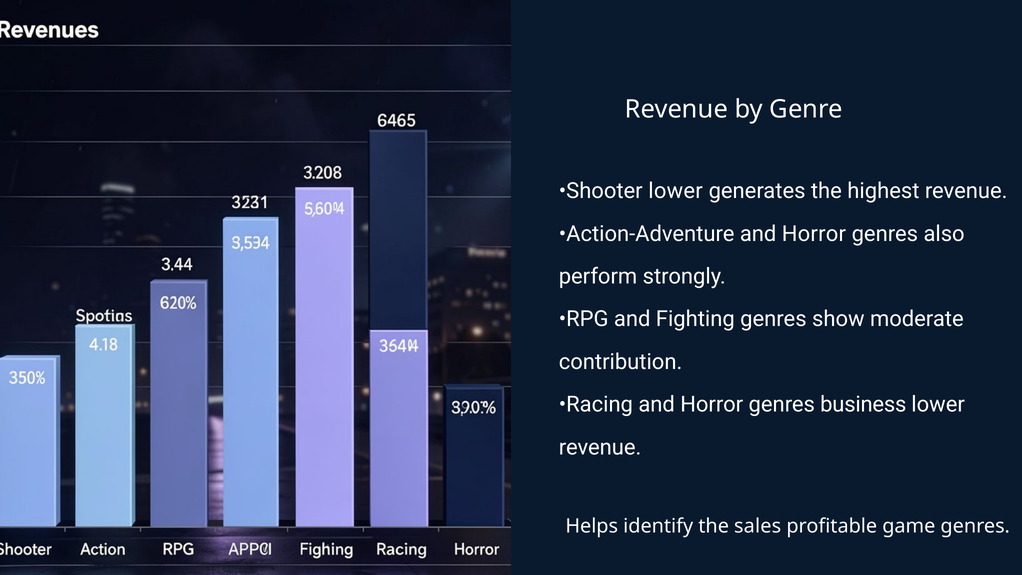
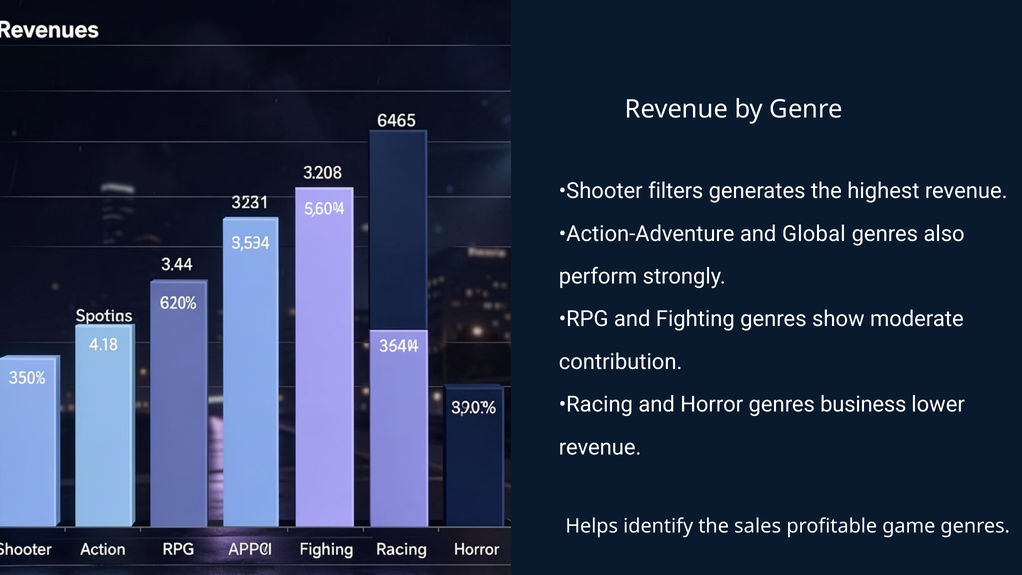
Shooter lower: lower -> filters
Action-Adventure and Horror: Horror -> Global
